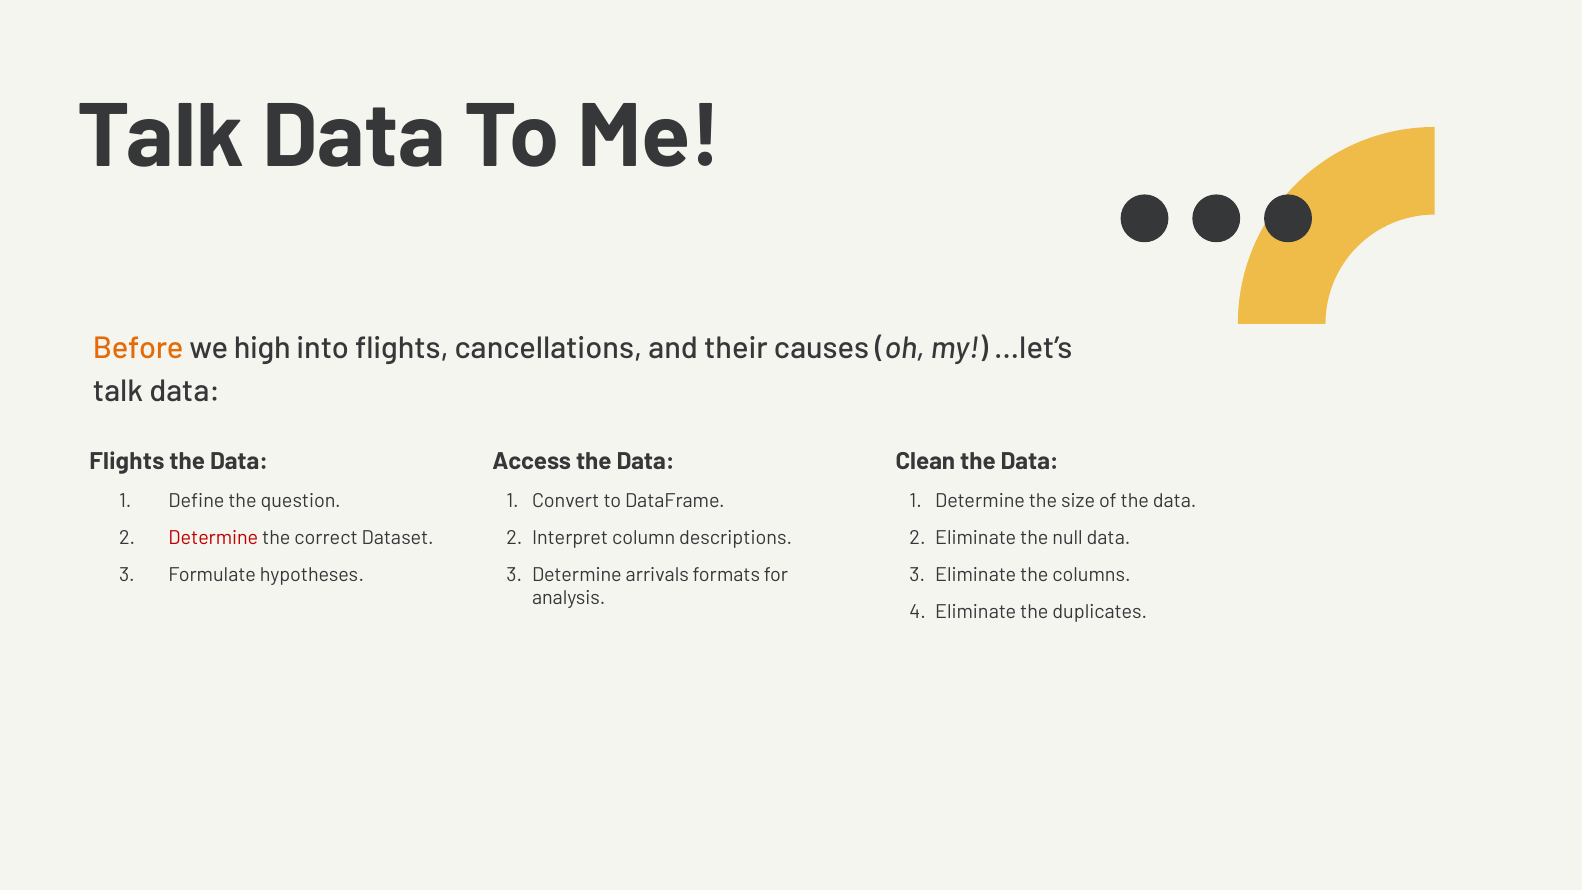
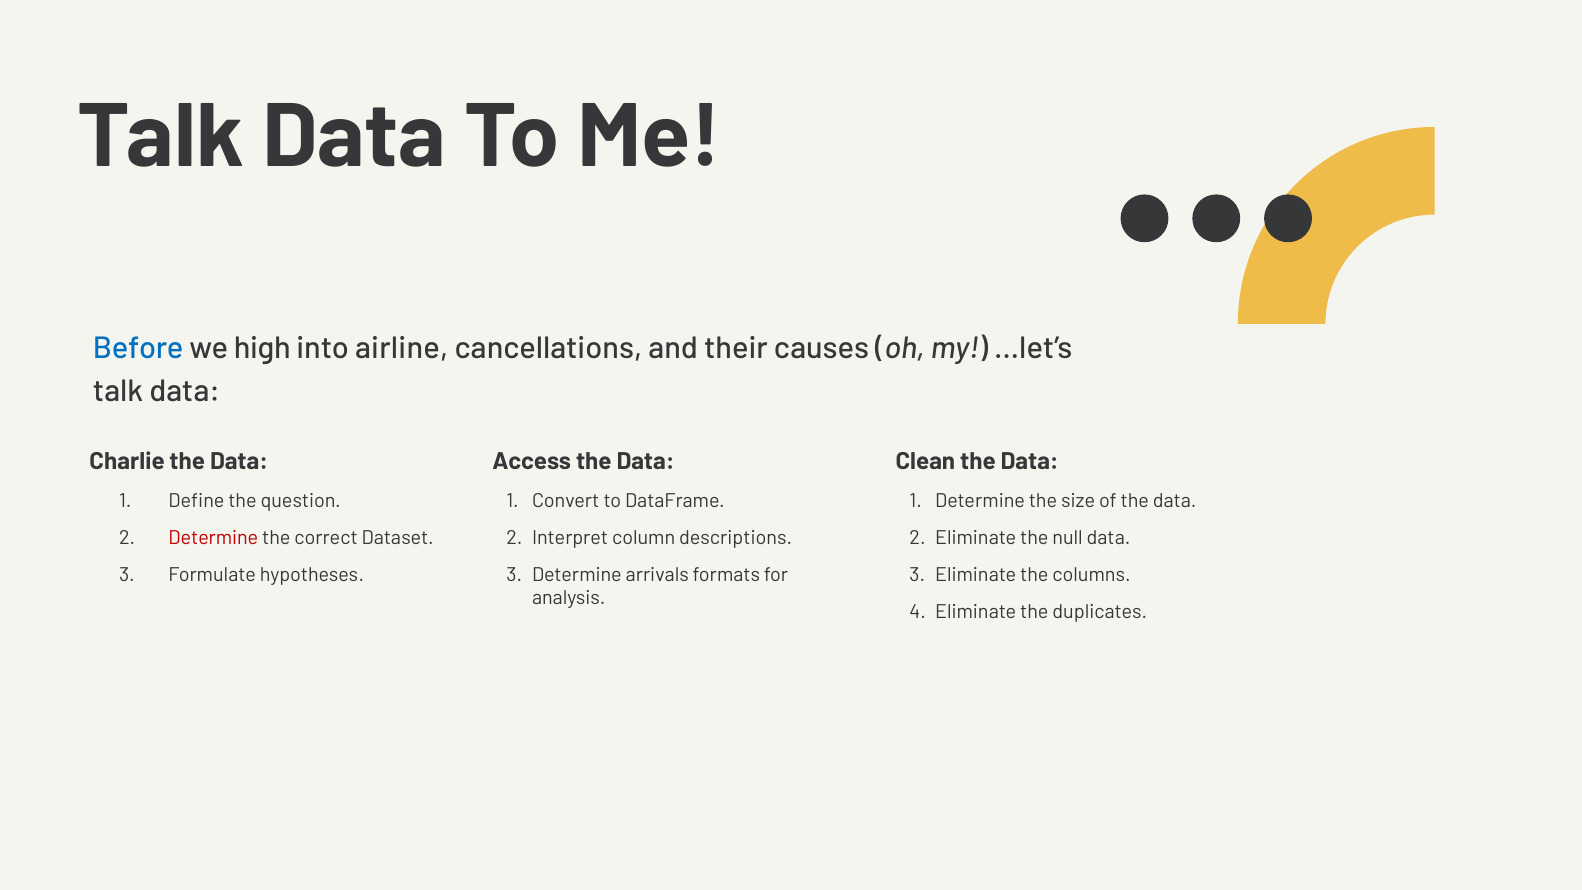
Before colour: orange -> blue
into flights: flights -> airline
Flights at (127, 461): Flights -> Charlie
